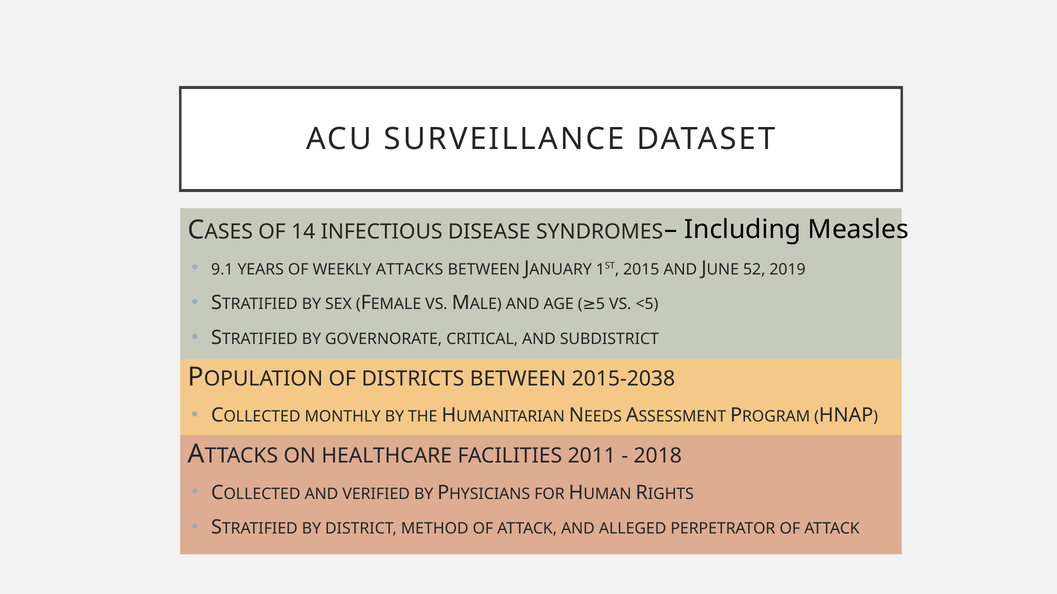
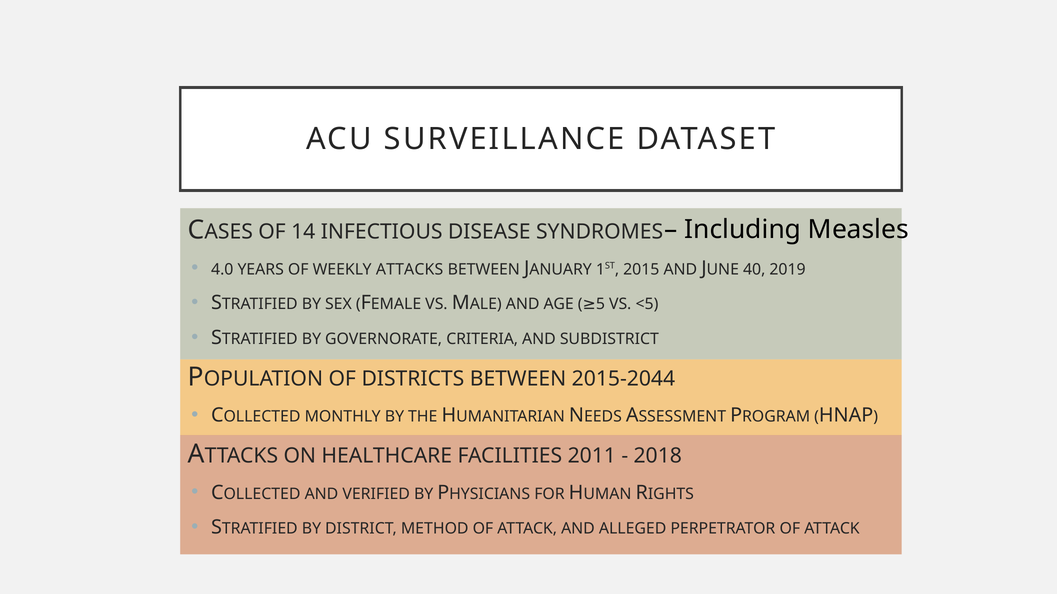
9.1: 9.1 -> 4.0
52: 52 -> 40
CRITICAL: CRITICAL -> CRITERIA
2015-2038: 2015-2038 -> 2015-2044
